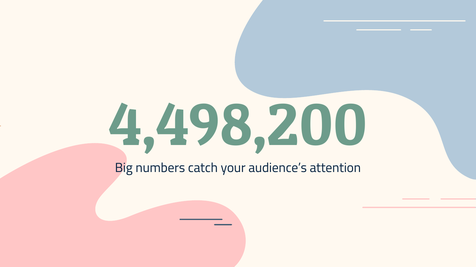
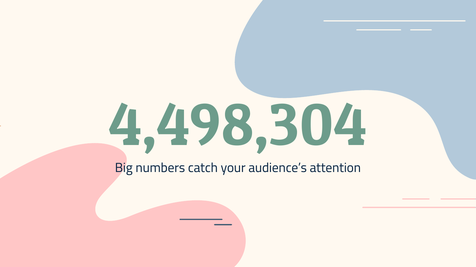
4,498,200: 4,498,200 -> 4,498,304
